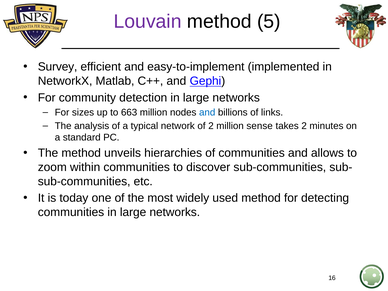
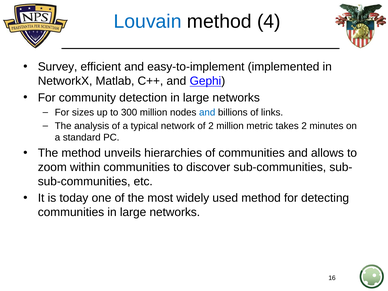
Louvain colour: purple -> blue
5: 5 -> 4
663: 663 -> 300
sense: sense -> metric
